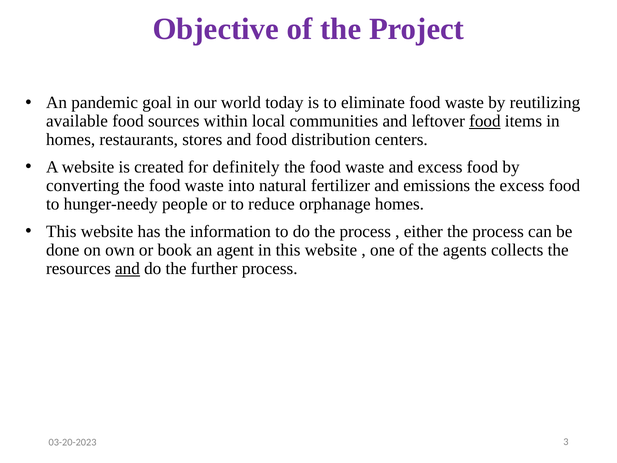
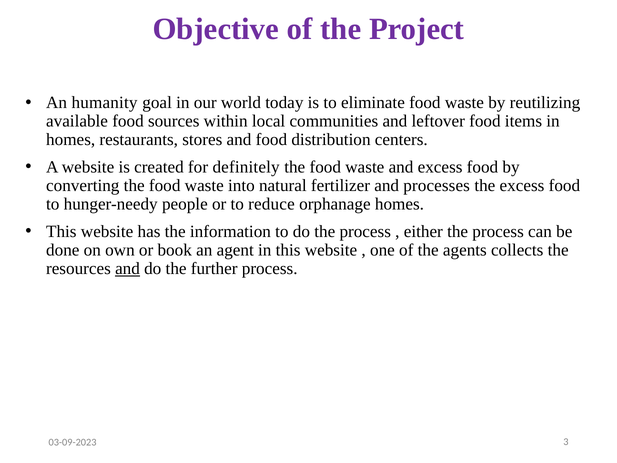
pandemic: pandemic -> humanity
food at (485, 121) underline: present -> none
emissions: emissions -> processes
03-20-2023: 03-20-2023 -> 03-09-2023
